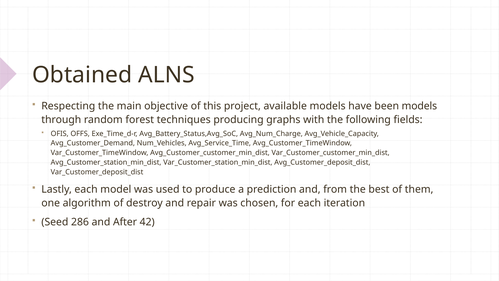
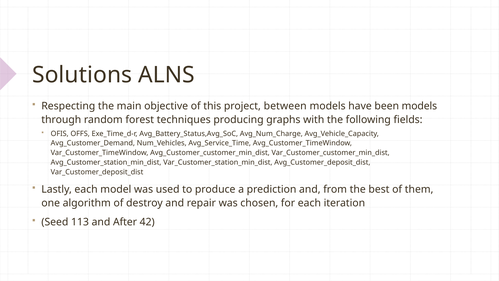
Obtained: Obtained -> Solutions
available: available -> between
286: 286 -> 113
